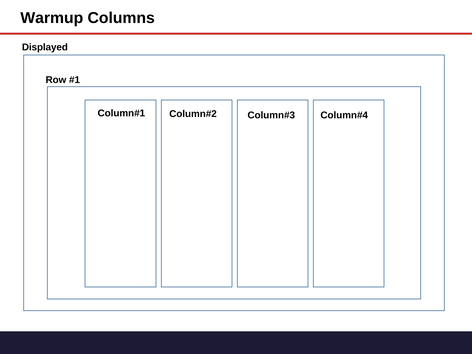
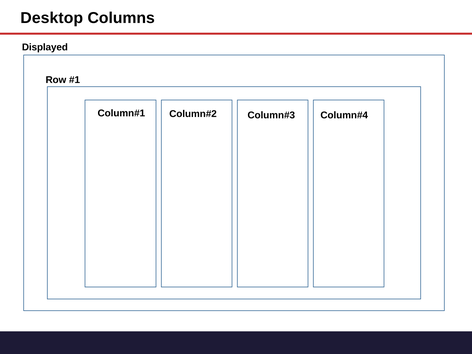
Warmup: Warmup -> Desktop
